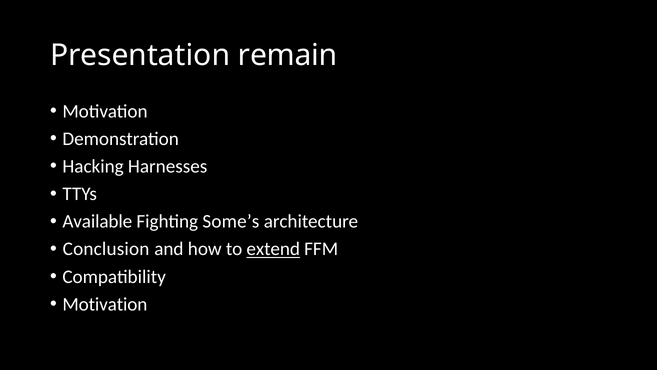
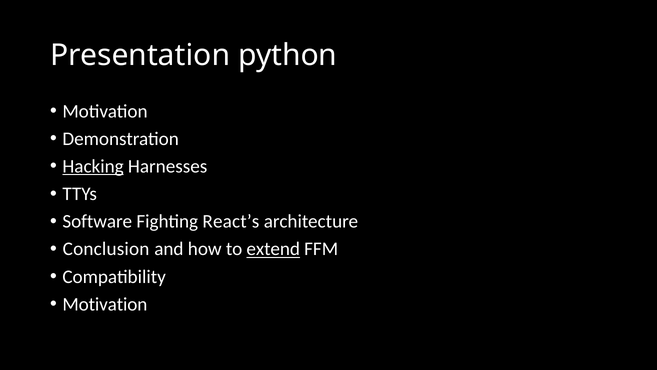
remain: remain -> python
Hacking underline: none -> present
Available: Available -> Software
Some’s: Some’s -> React’s
